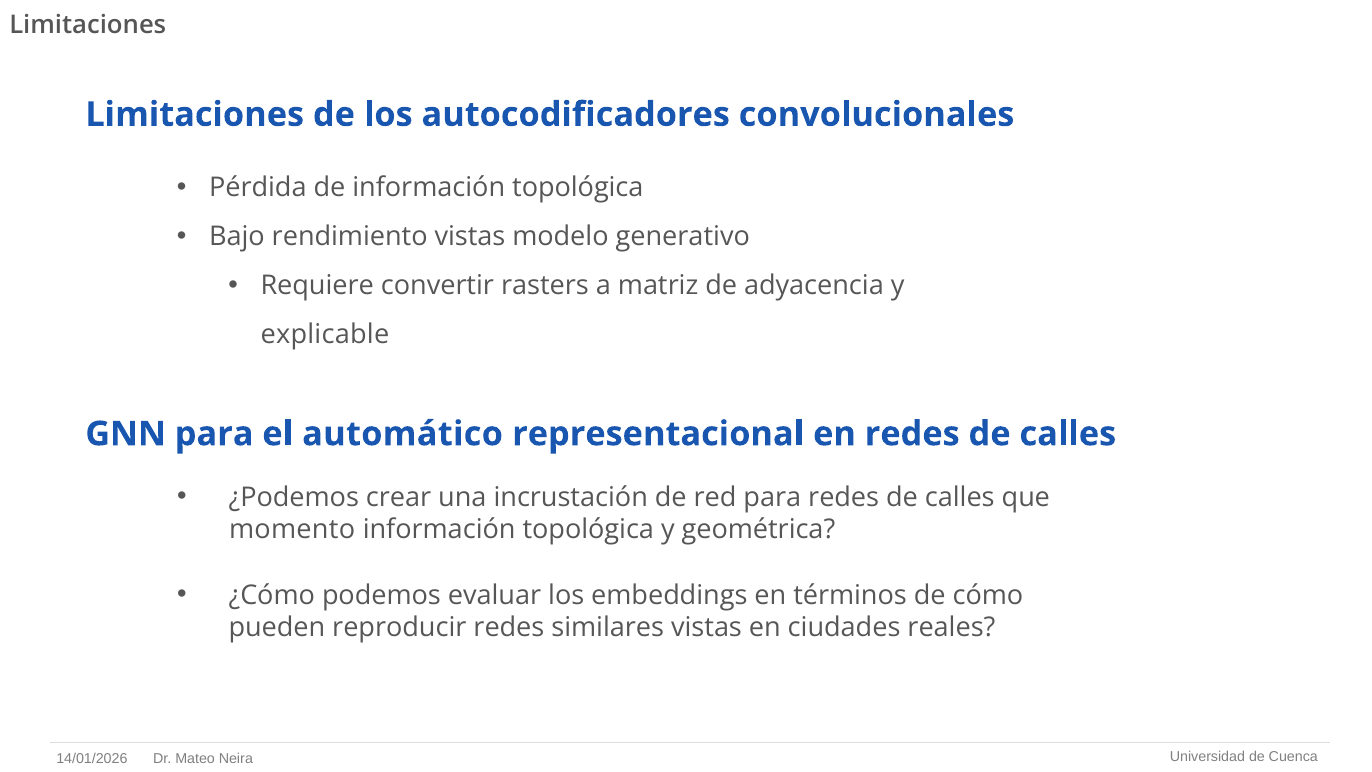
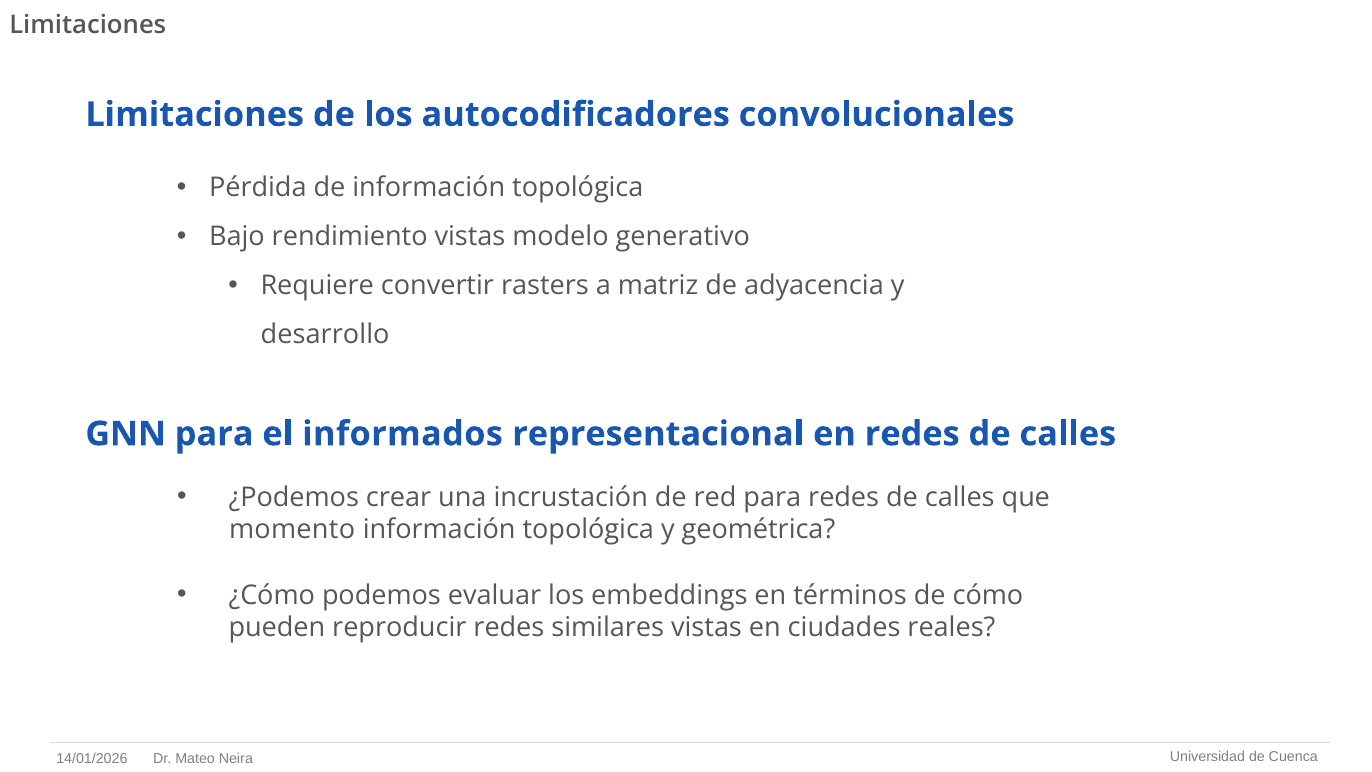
explicable: explicable -> desarrollo
automático: automático -> informados
